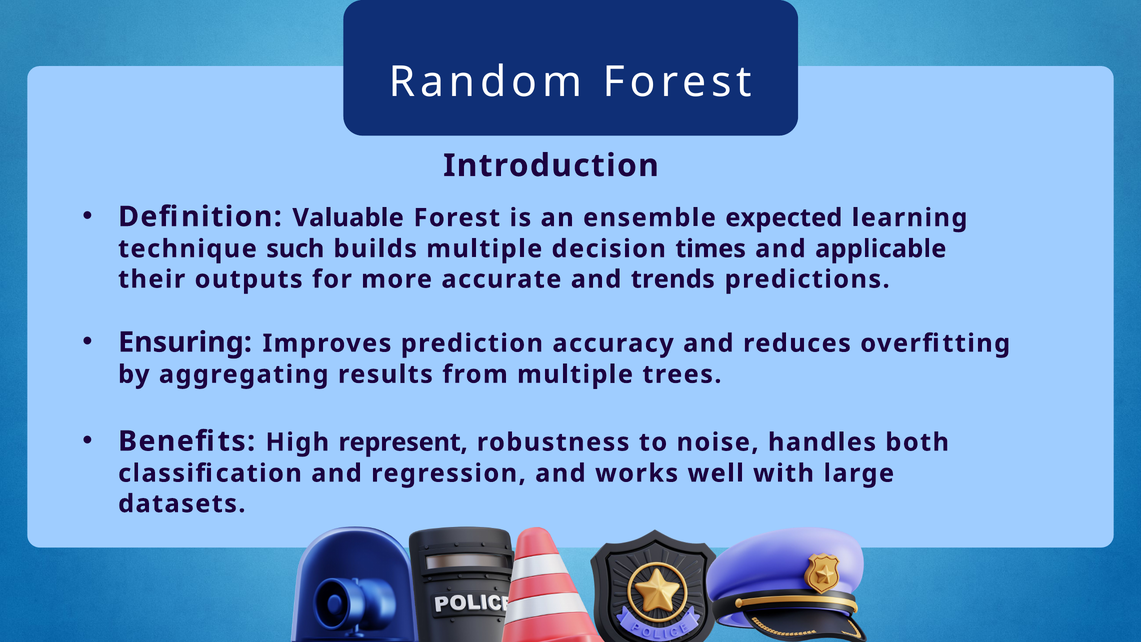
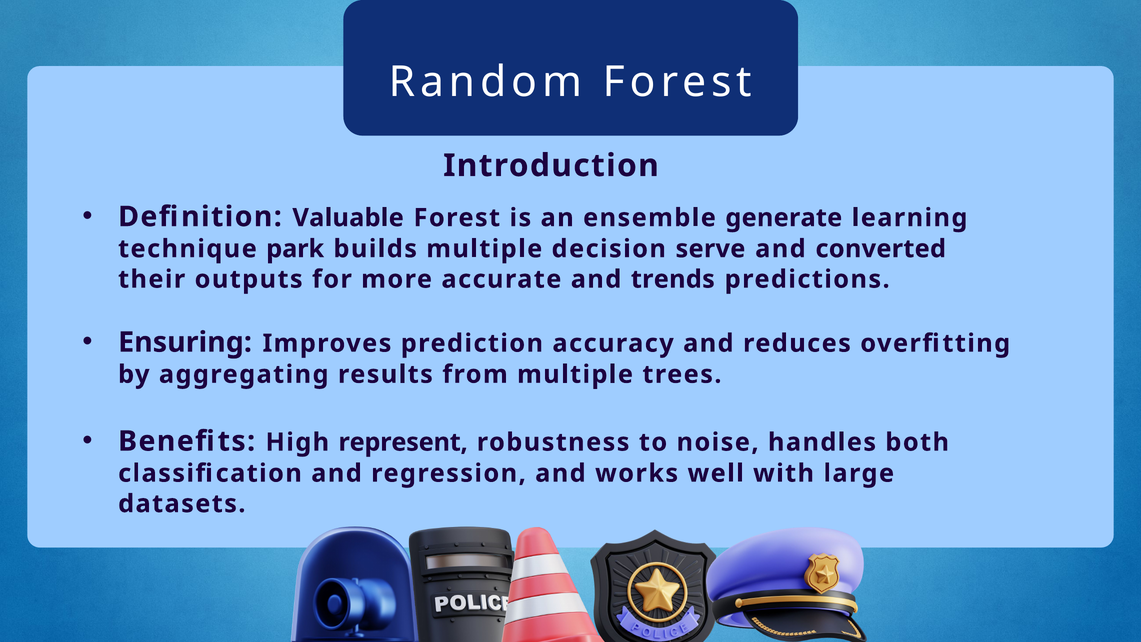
expected: expected -> generate
such: such -> park
times: times -> serve
applicable: applicable -> converted
